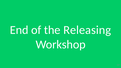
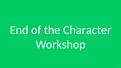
Releasing: Releasing -> Character
